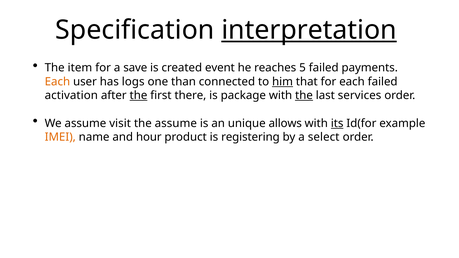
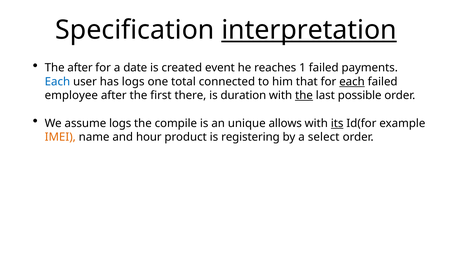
The item: item -> after
save: save -> date
5: 5 -> 1
Each at (57, 82) colour: orange -> blue
than: than -> total
him underline: present -> none
each at (352, 82) underline: none -> present
activation: activation -> employee
the at (138, 95) underline: present -> none
package: package -> duration
services: services -> possible
assume visit: visit -> logs
the assume: assume -> compile
